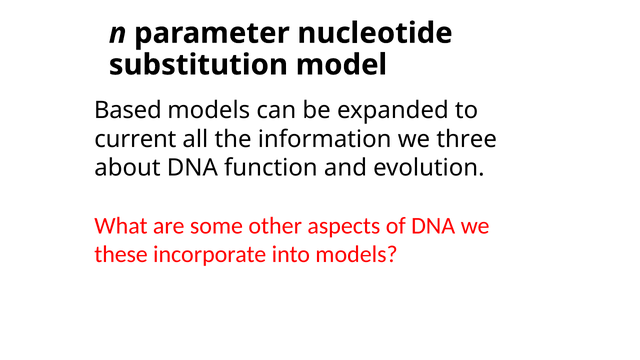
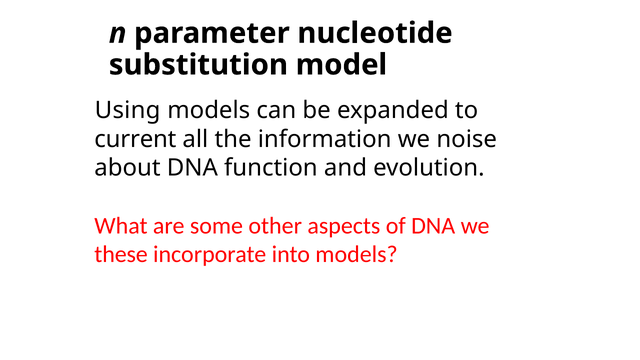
Based: Based -> Using
three: three -> noise
